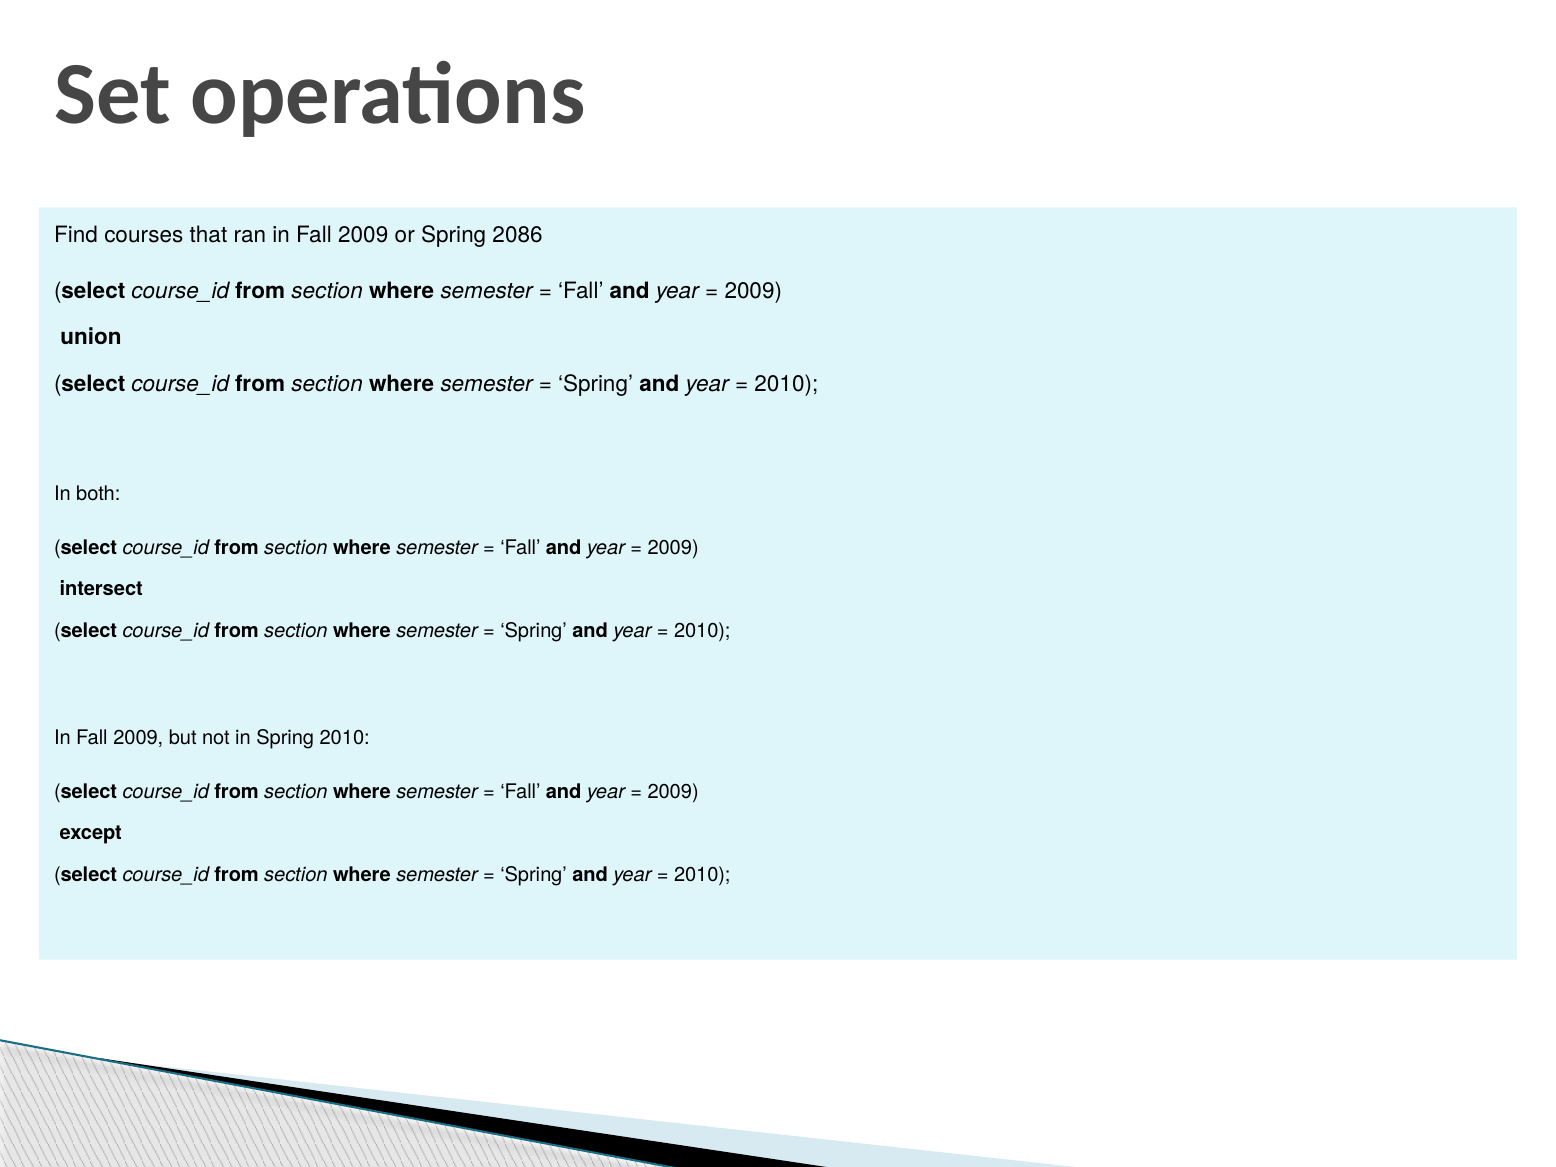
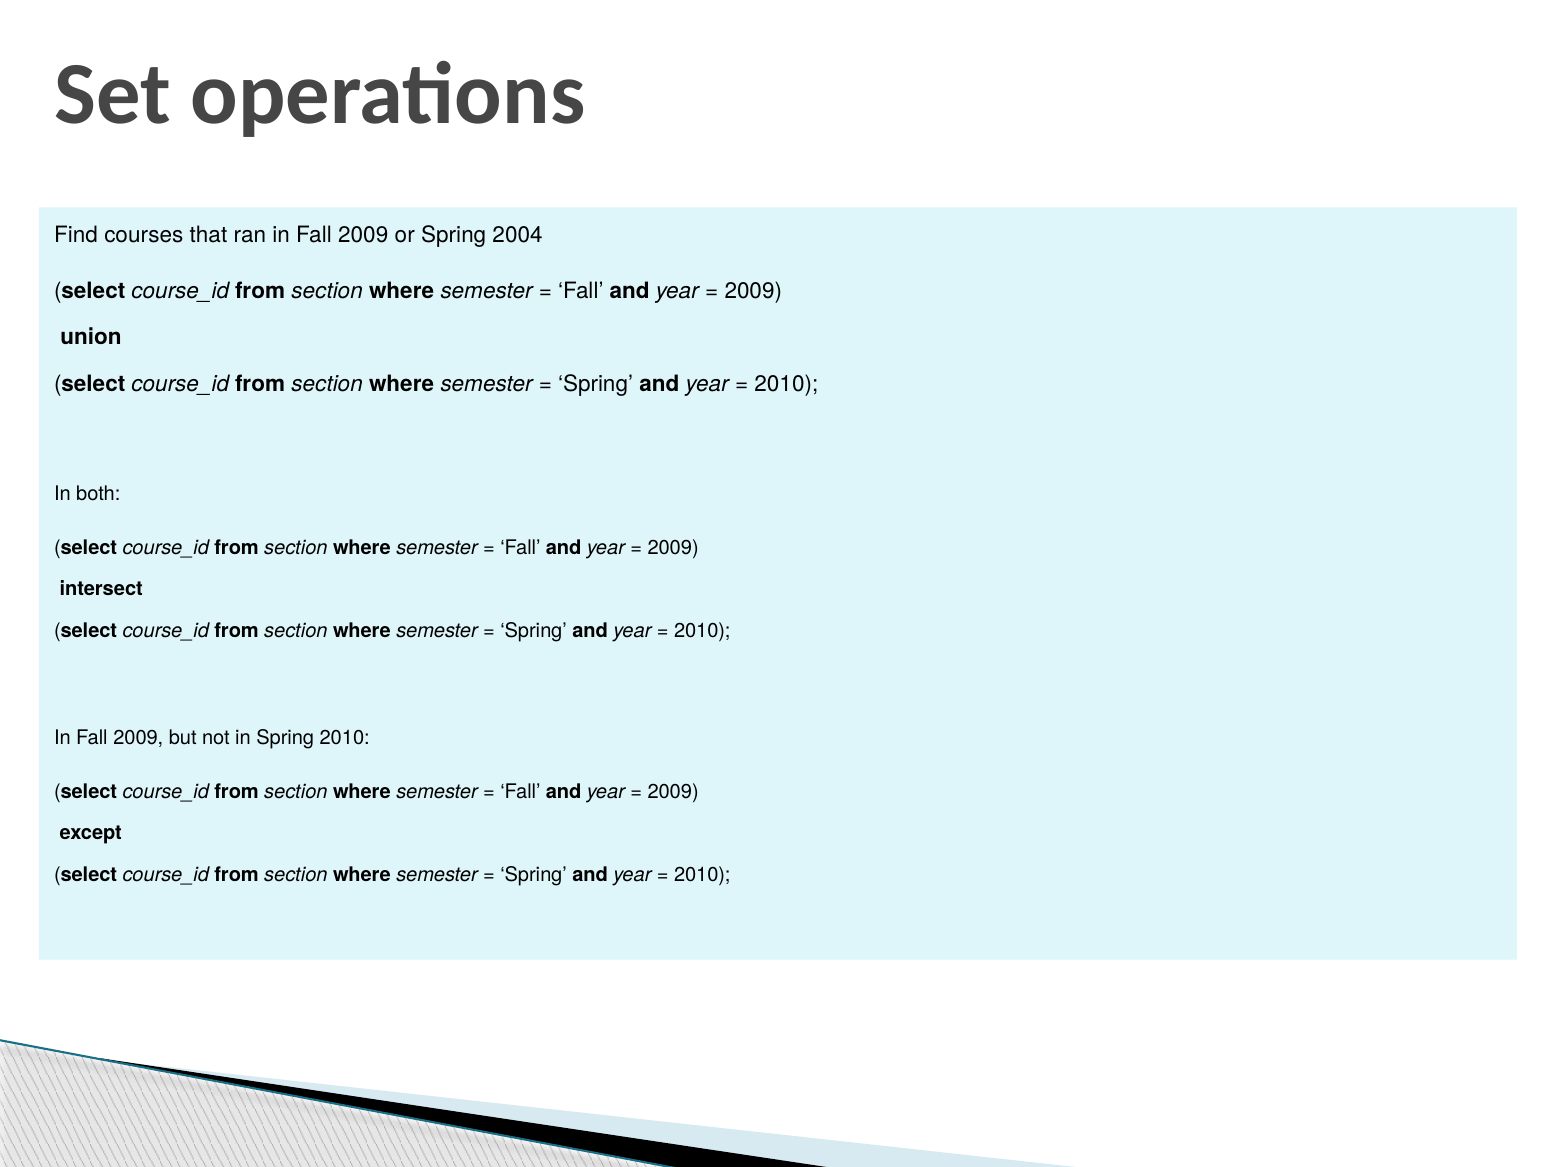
2086: 2086 -> 2004
